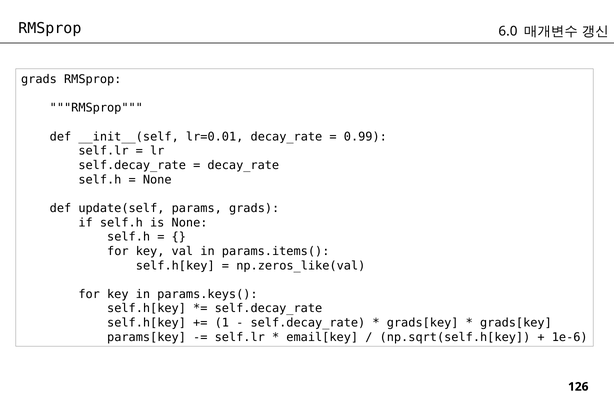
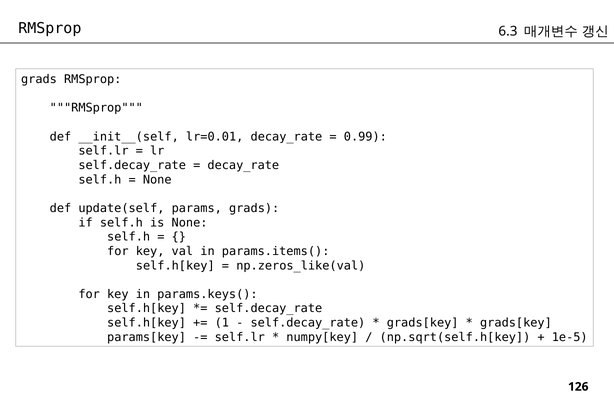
6.0: 6.0 -> 6.3
email[key: email[key -> numpy[key
1e-6: 1e-6 -> 1e-5
